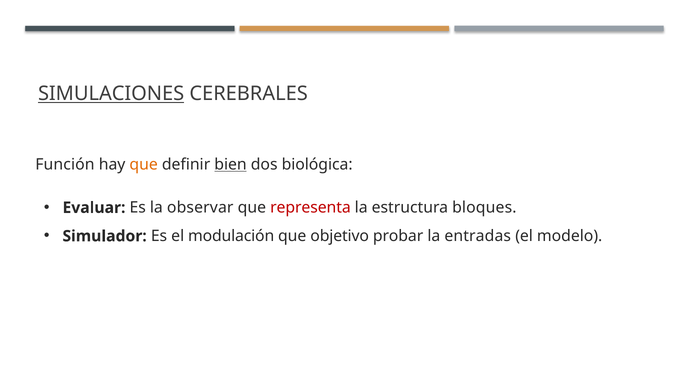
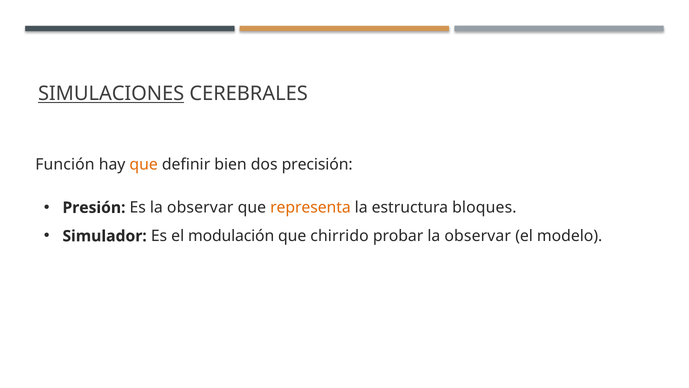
bien underline: present -> none
biológica: biológica -> precisión
Evaluar: Evaluar -> Presión
representa colour: red -> orange
objetivo: objetivo -> chirrido
probar la entradas: entradas -> observar
